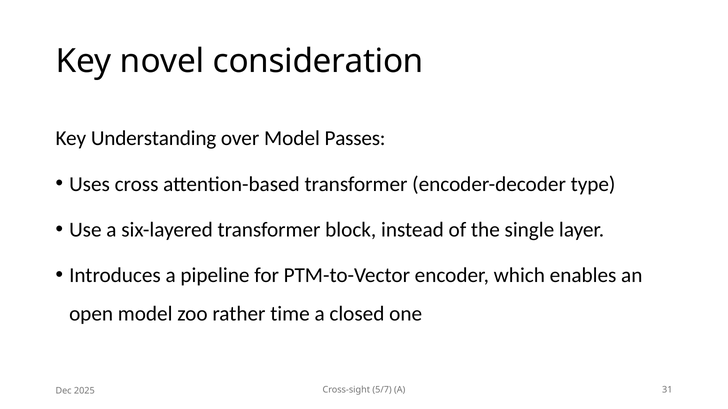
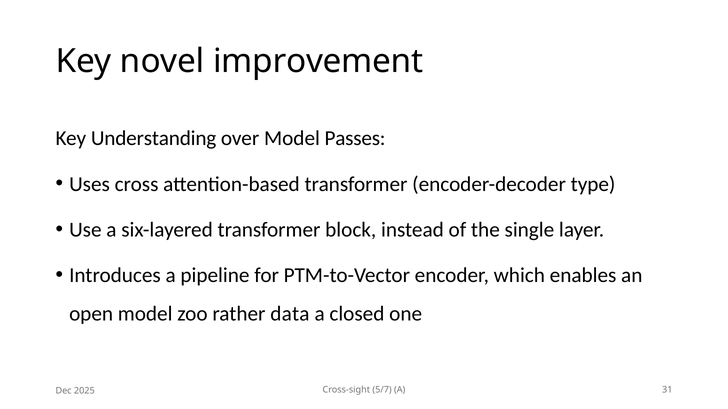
consideration: consideration -> improvement
time: time -> data
